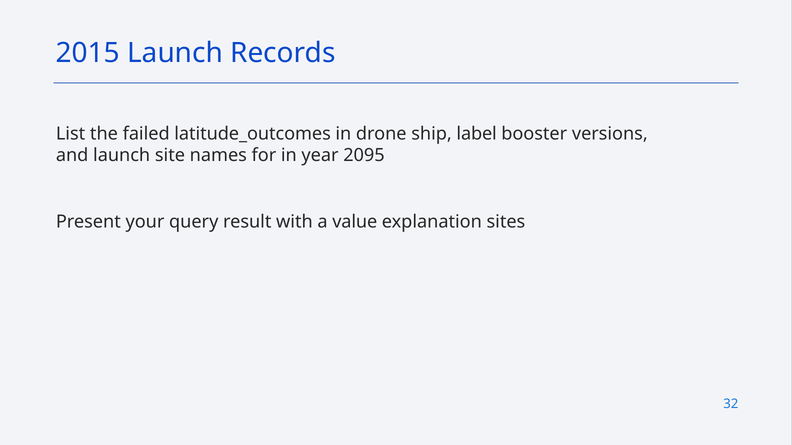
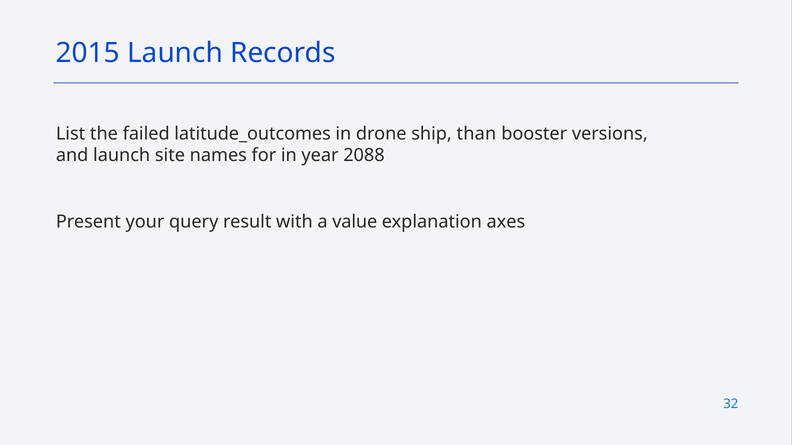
label: label -> than
2095: 2095 -> 2088
sites: sites -> axes
